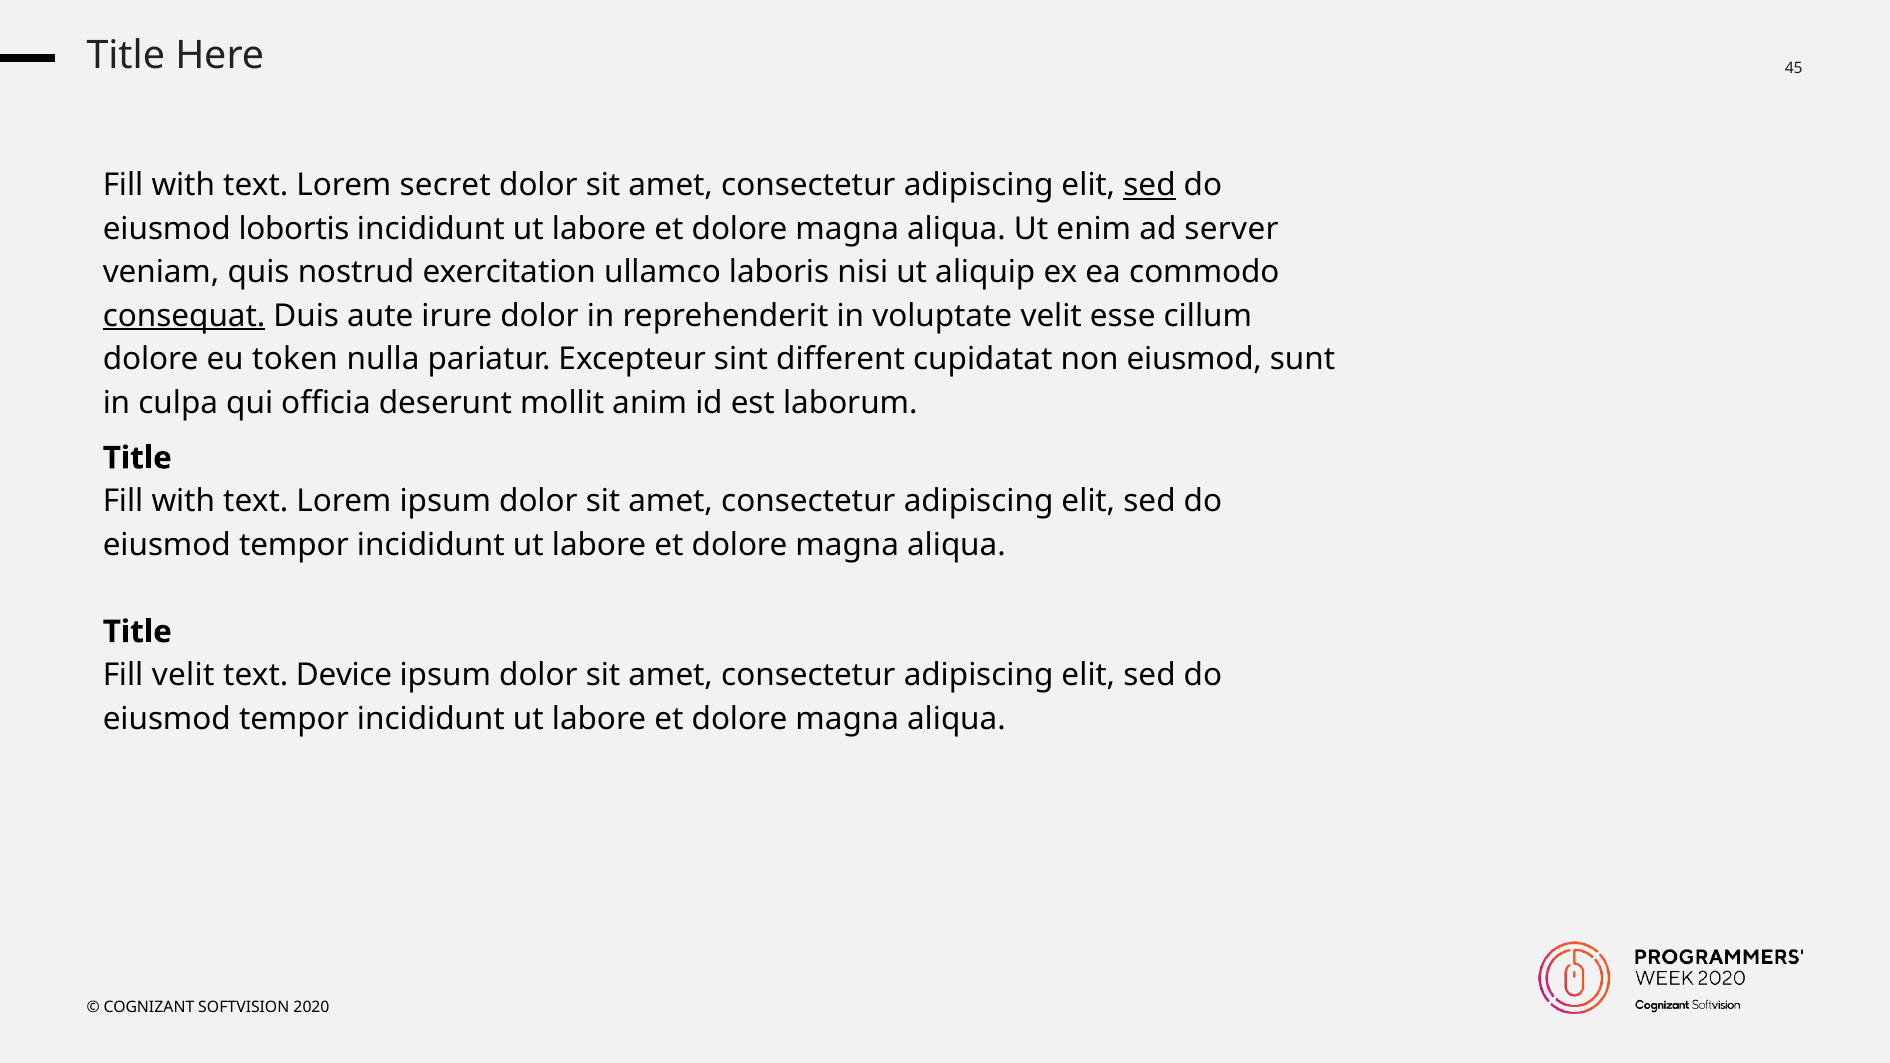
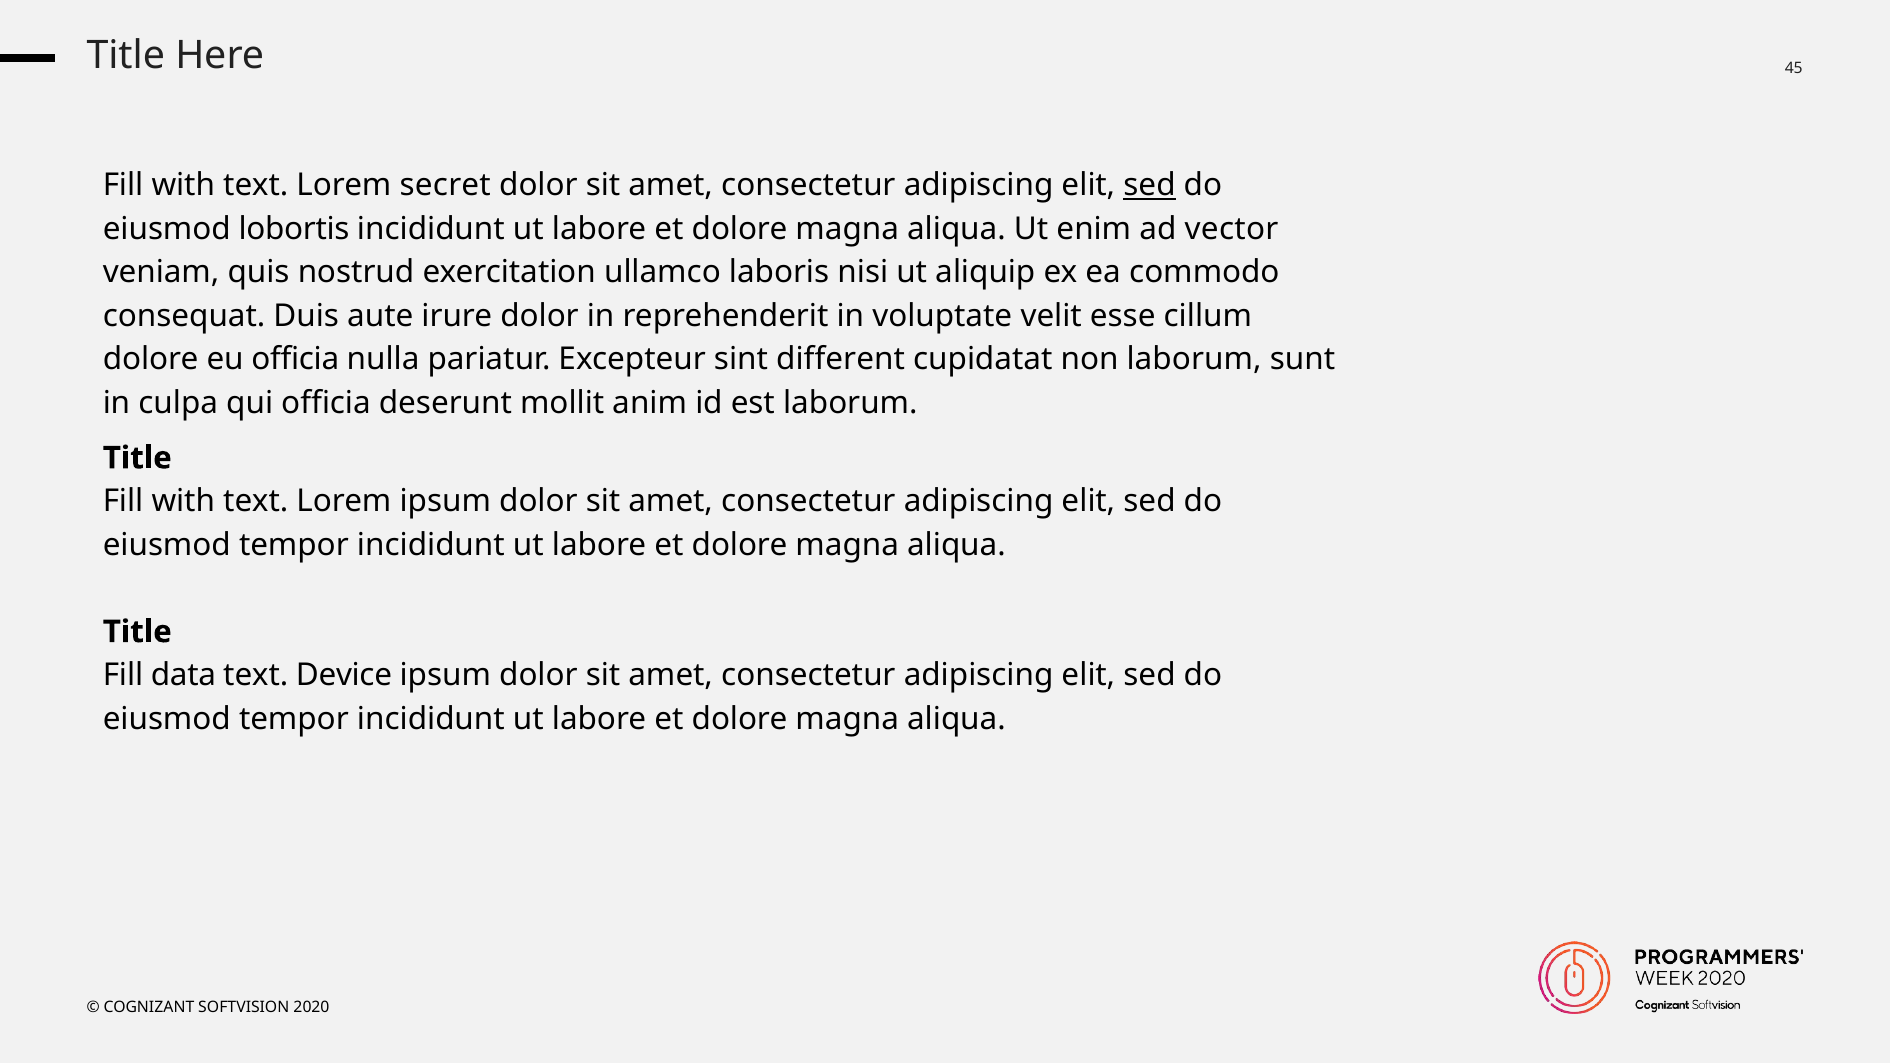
server: server -> vector
consequat underline: present -> none
eu token: token -> officia
non eiusmod: eiusmod -> laborum
Fill velit: velit -> data
